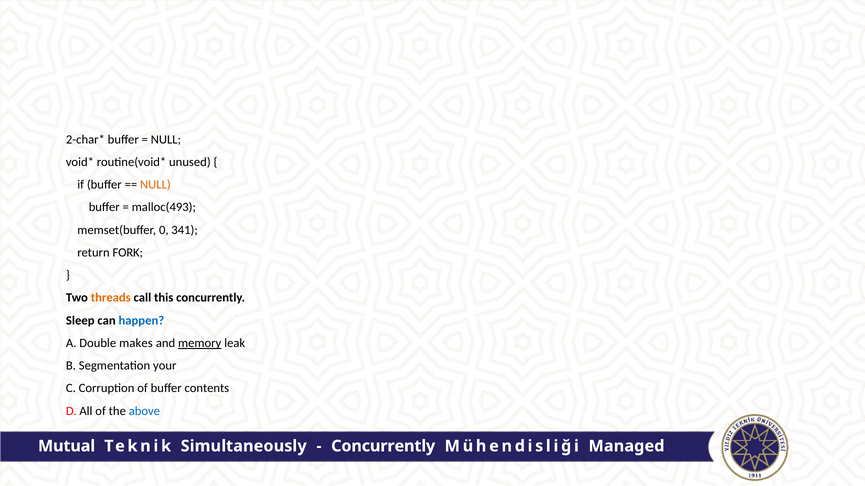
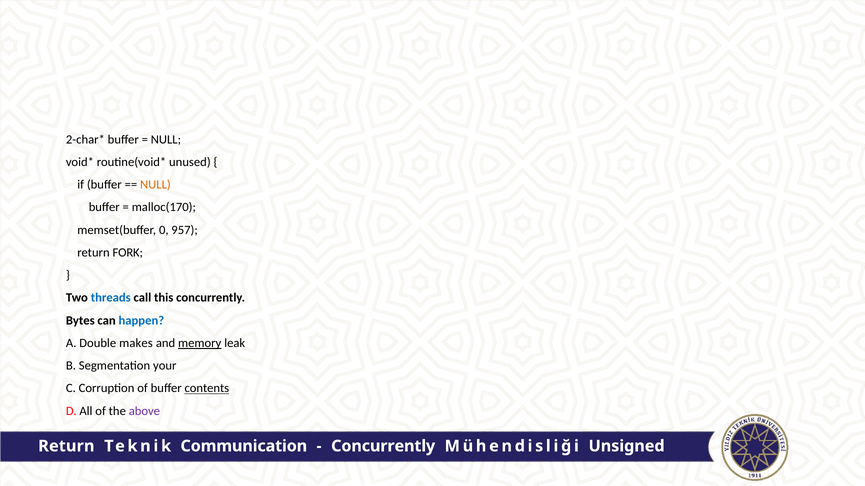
malloc(493: malloc(493 -> malloc(170
341: 341 -> 957
threads colour: orange -> blue
Sleep: Sleep -> Bytes
contents underline: none -> present
above colour: blue -> purple
Mutual at (66, 447): Mutual -> Return
Simultaneously: Simultaneously -> Communication
Managed: Managed -> Unsigned
